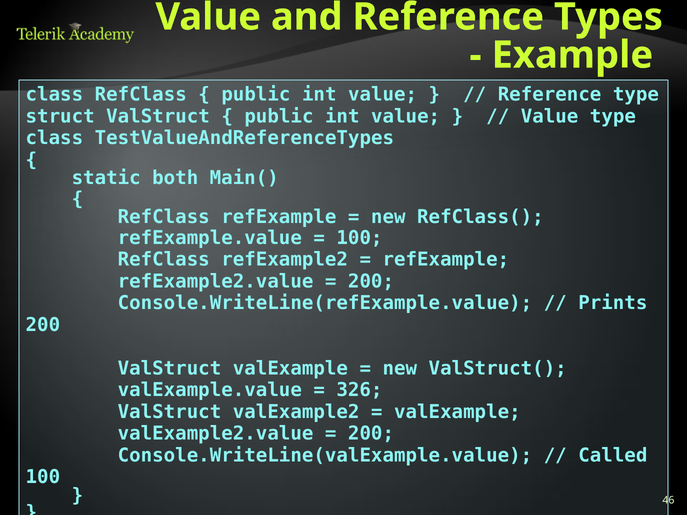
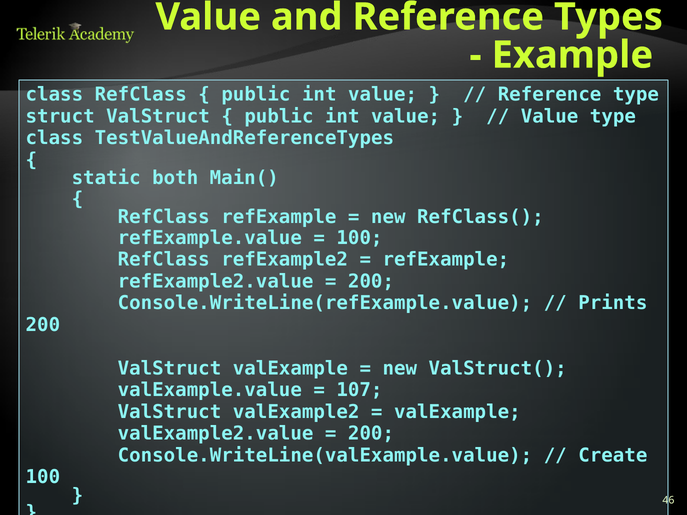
326: 326 -> 107
Called: Called -> Create
